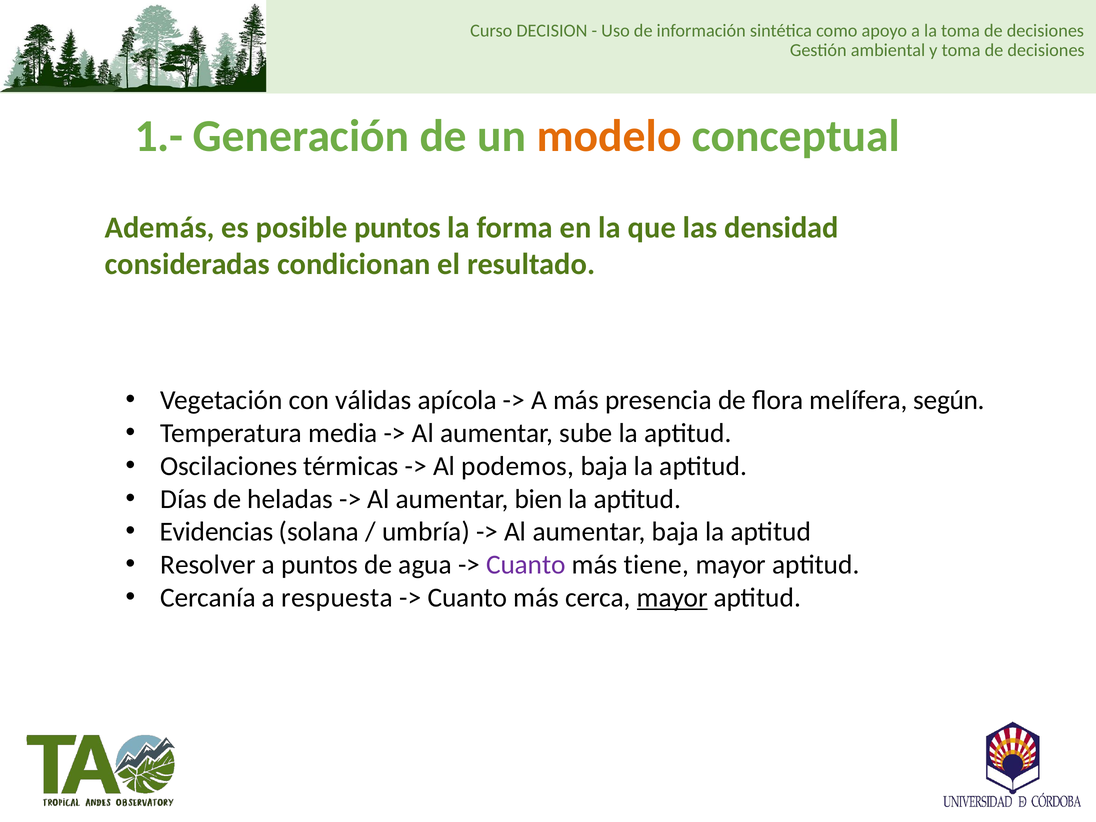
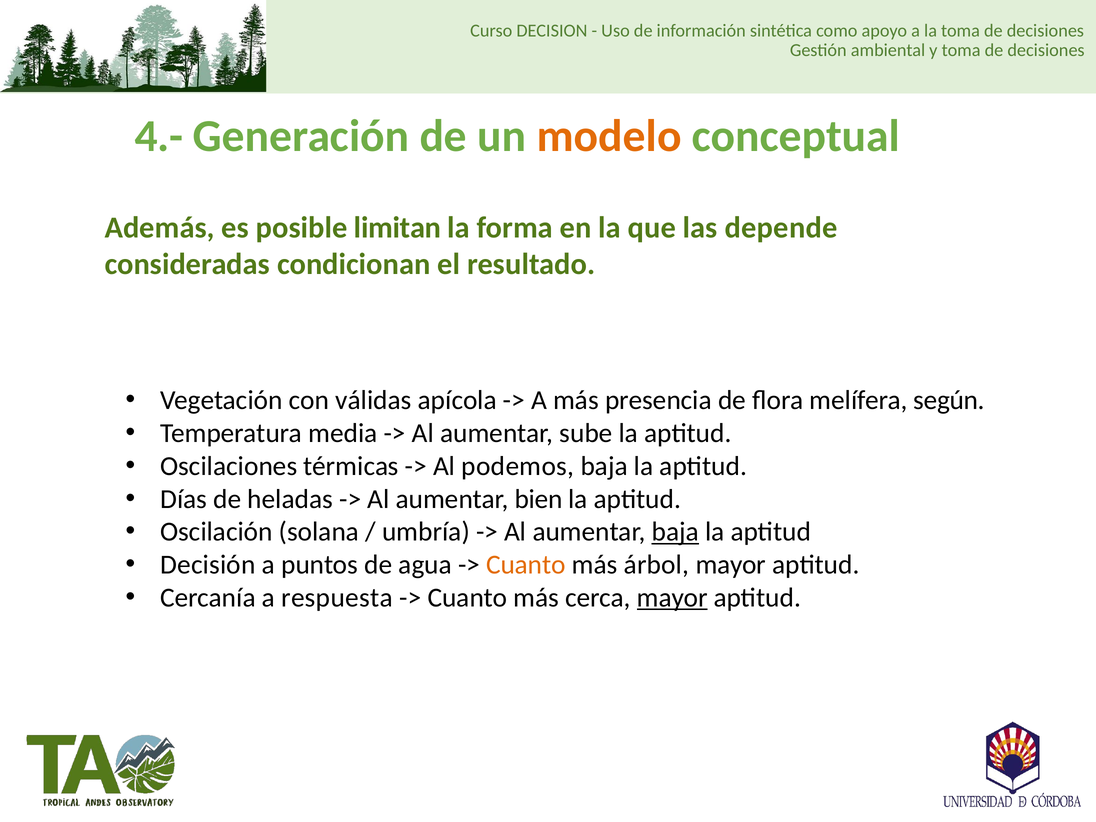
1.-: 1.- -> 4.-
posible puntos: puntos -> limitan
densidad: densidad -> depende
Evidencias: Evidencias -> Oscilación
baja at (675, 532) underline: none -> present
Resolver: Resolver -> Decisión
Cuanto at (526, 565) colour: purple -> orange
tiene: tiene -> árbol
